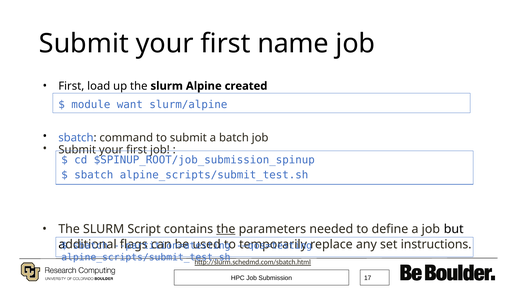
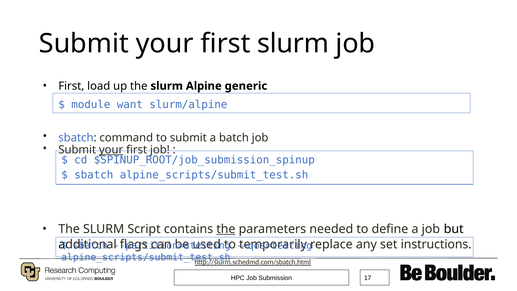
first name: name -> slurm
created: created -> generic
your at (111, 150) underline: none -> present
